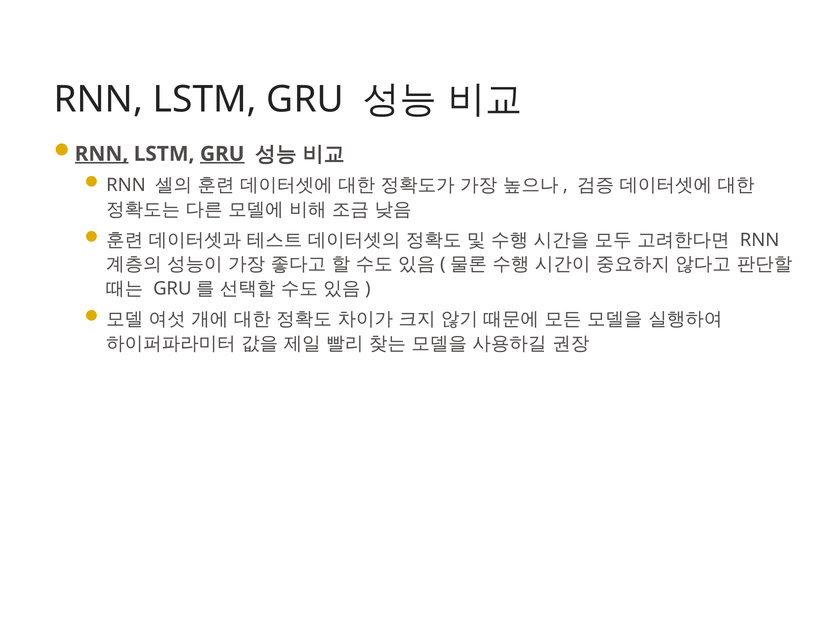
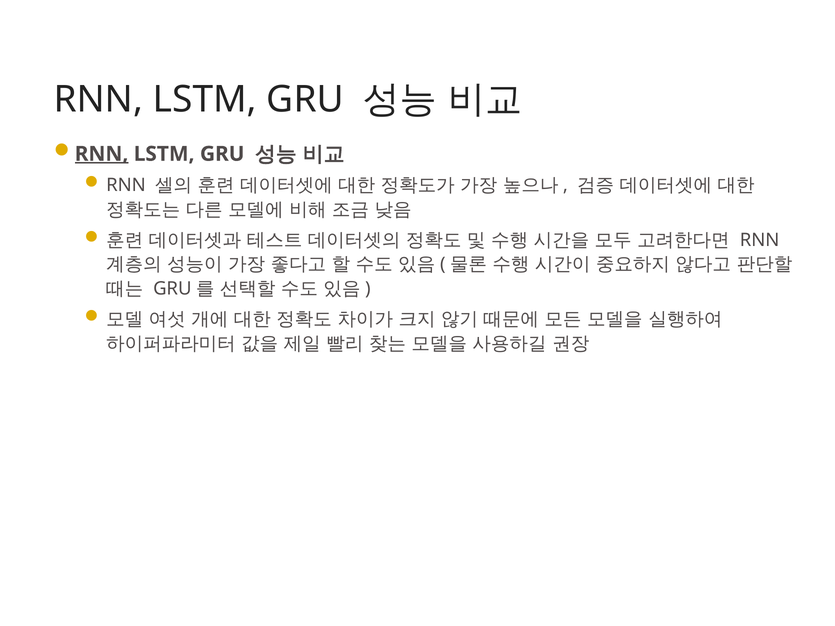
GRU at (222, 154) underline: present -> none
